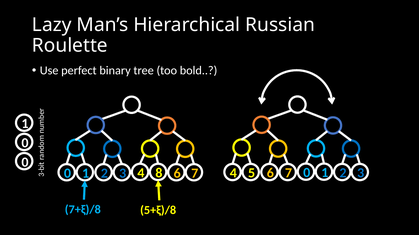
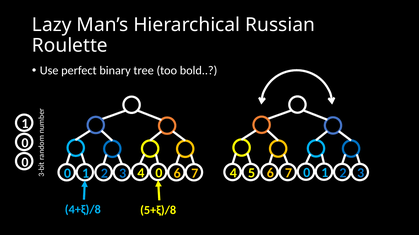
4 8: 8 -> 0
7+ξ)/8: 7+ξ)/8 -> 4+ξ)/8
